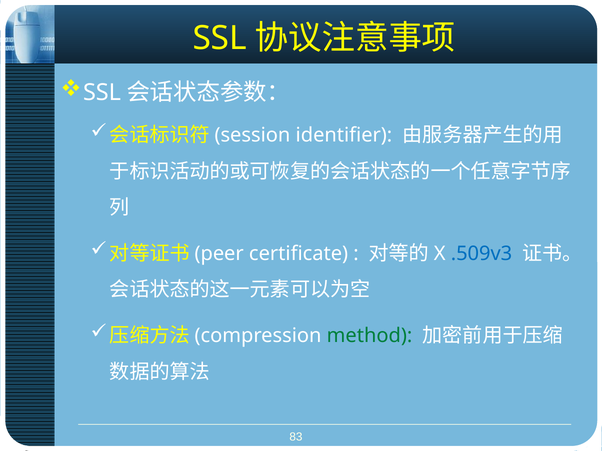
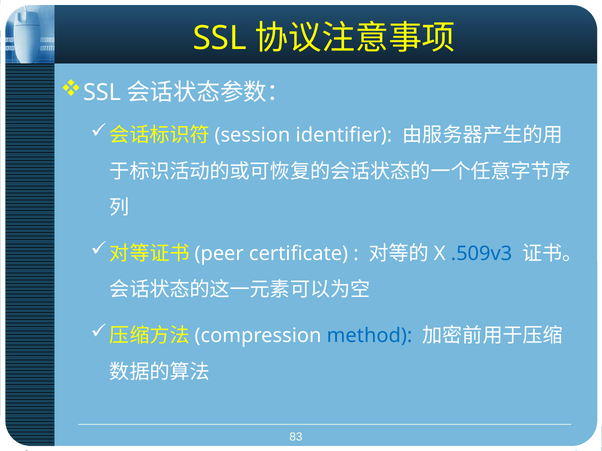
method colour: green -> blue
